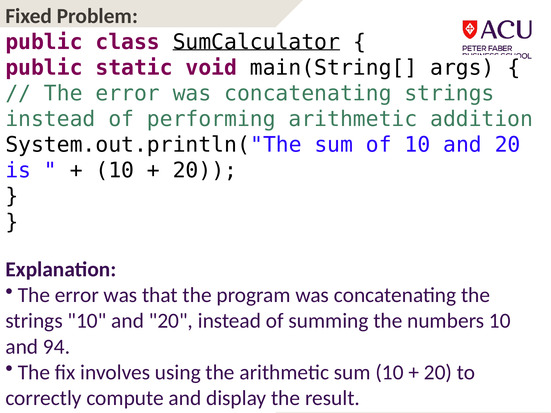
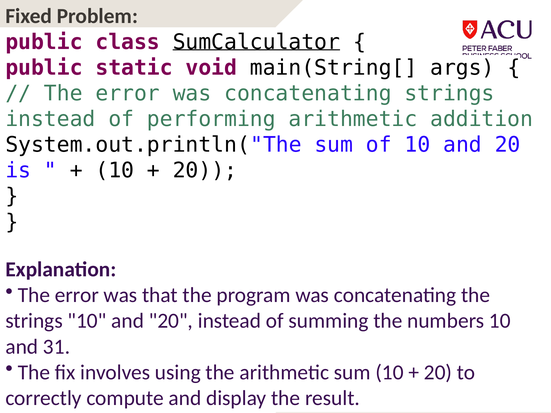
94: 94 -> 31
